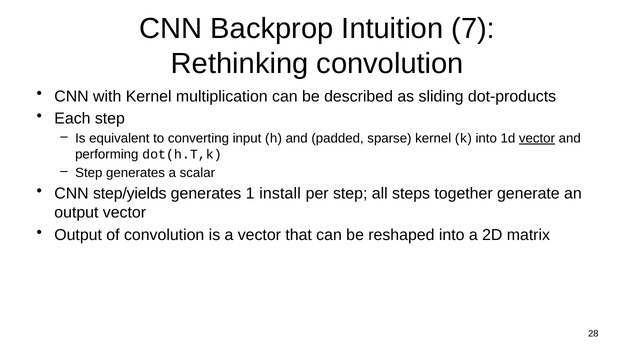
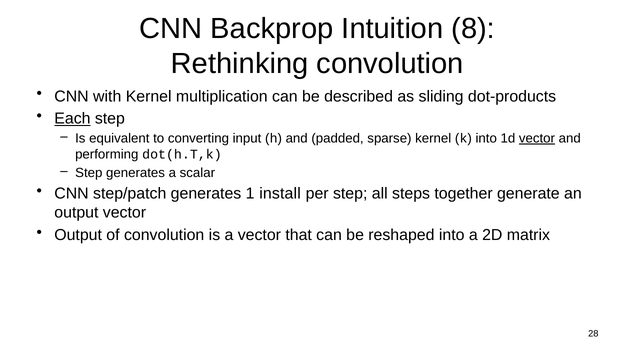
7: 7 -> 8
Each underline: none -> present
step/yields: step/yields -> step/patch
